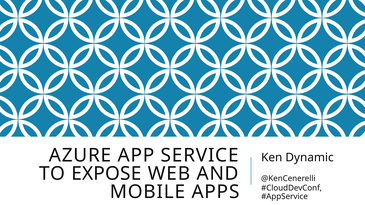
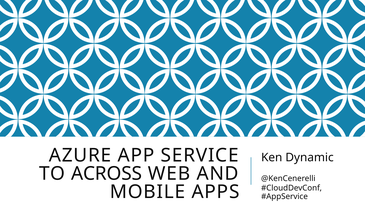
EXPOSE: EXPOSE -> ACROSS
